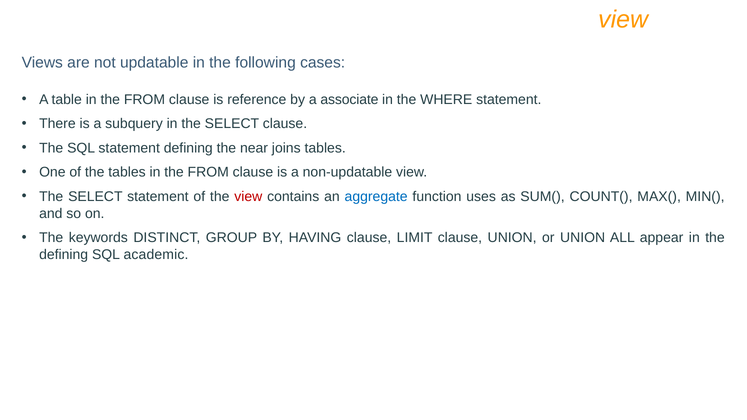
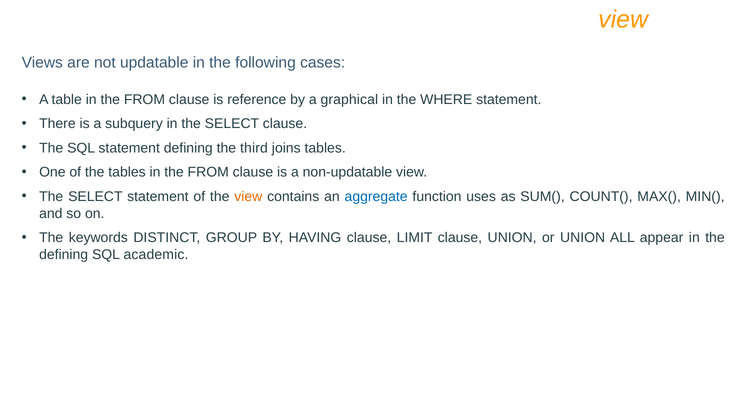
associate: associate -> graphical
near: near -> third
view at (248, 197) colour: red -> orange
